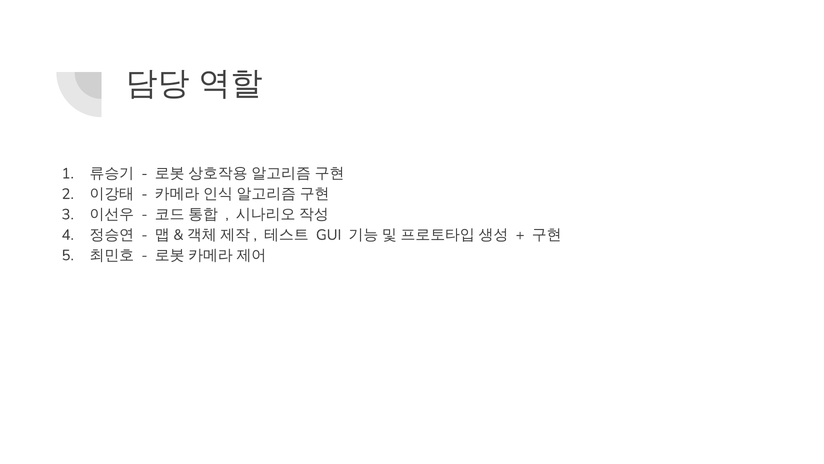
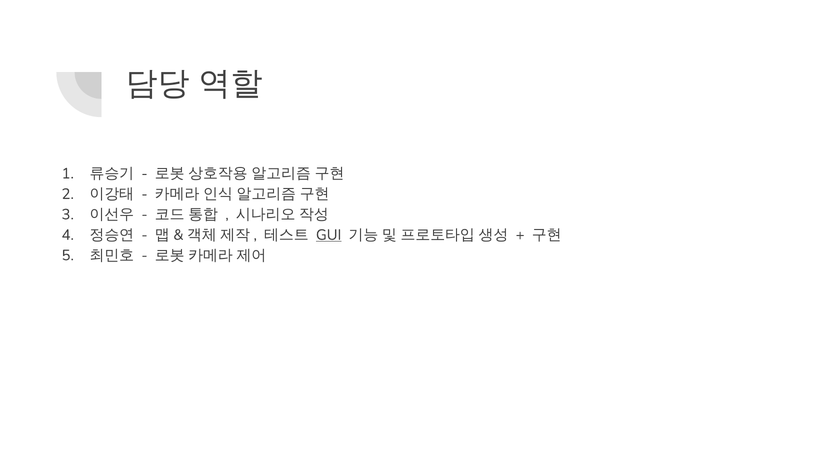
GUI underline: none -> present
